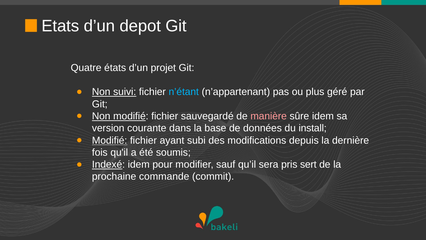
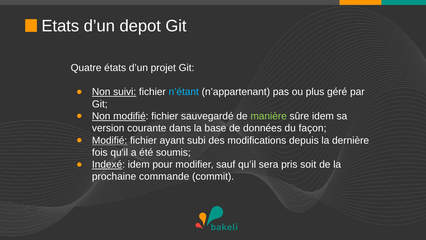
manière colour: pink -> light green
install: install -> façon
sert: sert -> soit
